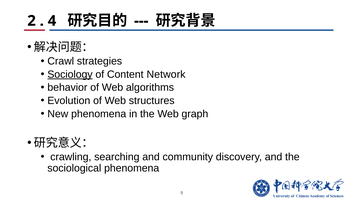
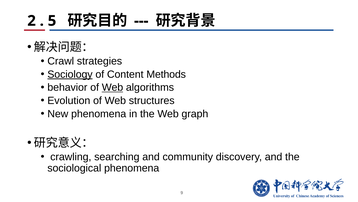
4: 4 -> 5
Network: Network -> Methods
Web at (112, 87) underline: none -> present
